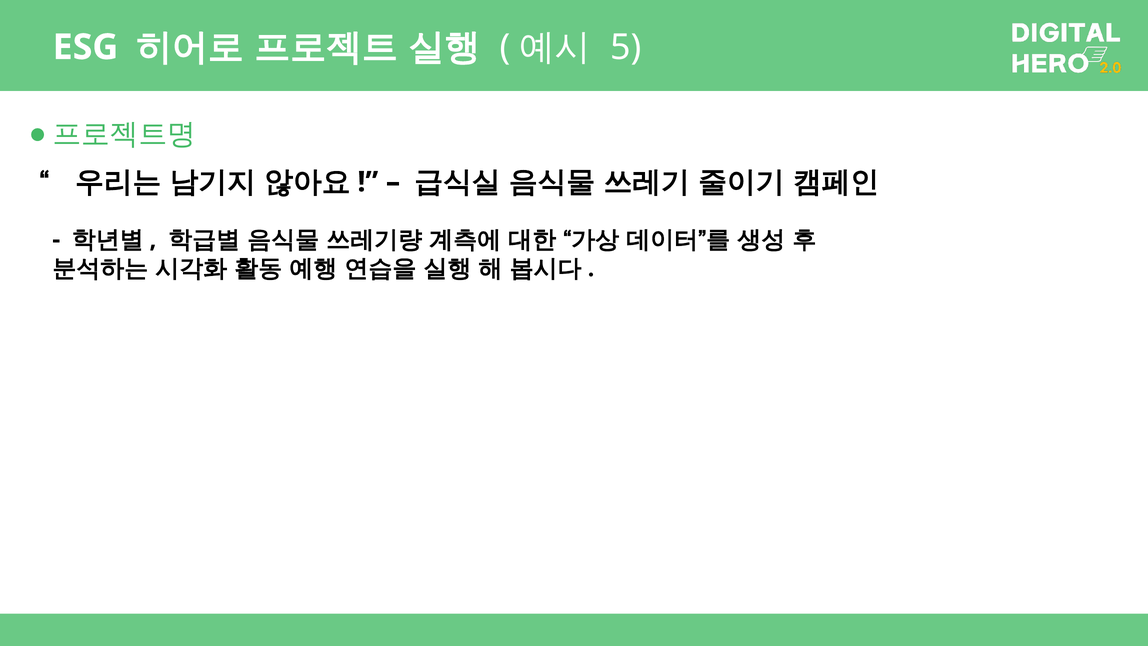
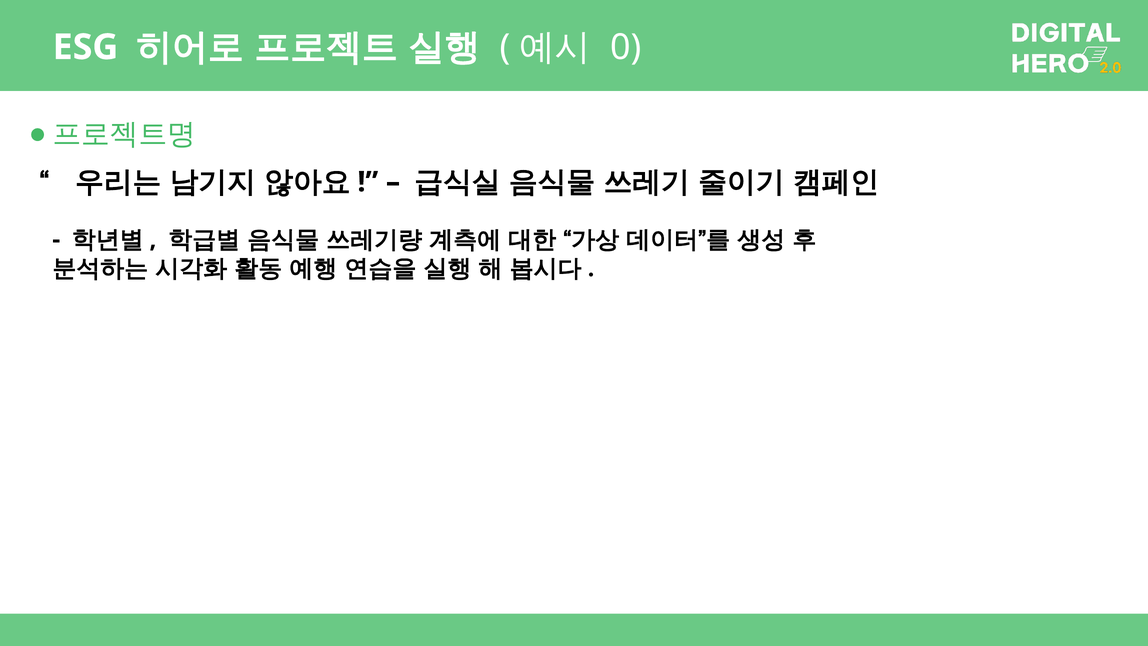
5: 5 -> 0
